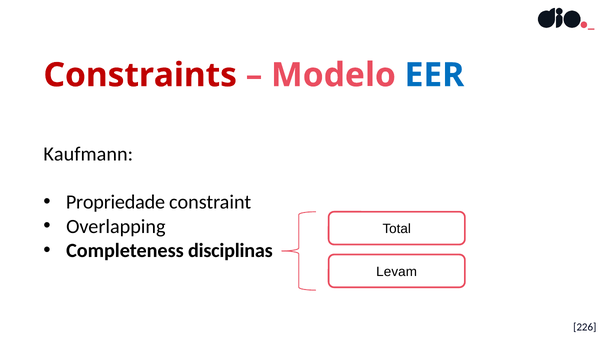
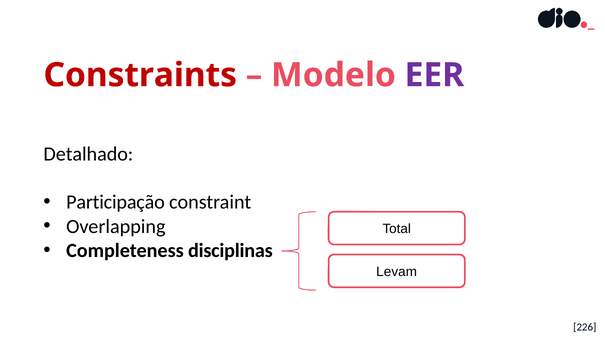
EER colour: blue -> purple
Kaufmann: Kaufmann -> Detalhado
Propriedade: Propriedade -> Participação
